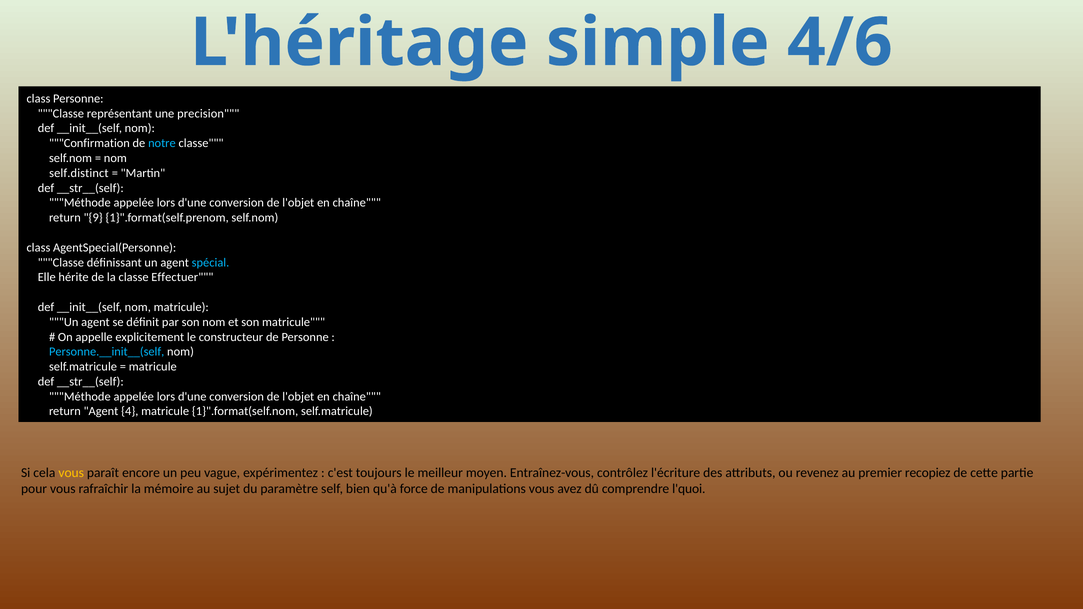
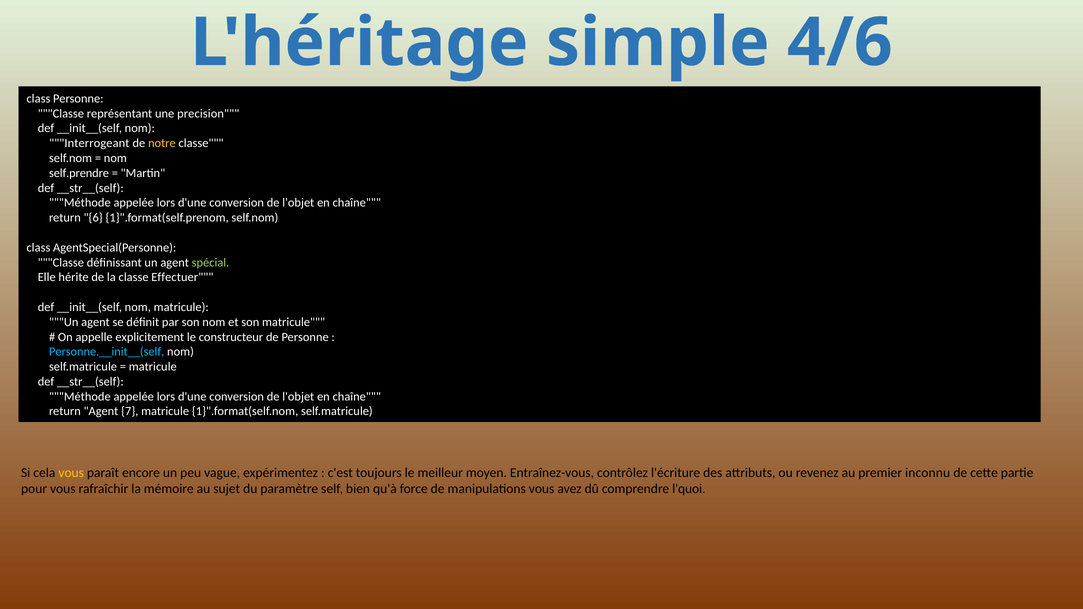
Confirmation: Confirmation -> Interrogeant
notre colour: light blue -> yellow
self.distinct: self.distinct -> self.prendre
9: 9 -> 6
spécial colour: light blue -> light green
4: 4 -> 7
recopiez: recopiez -> inconnu
